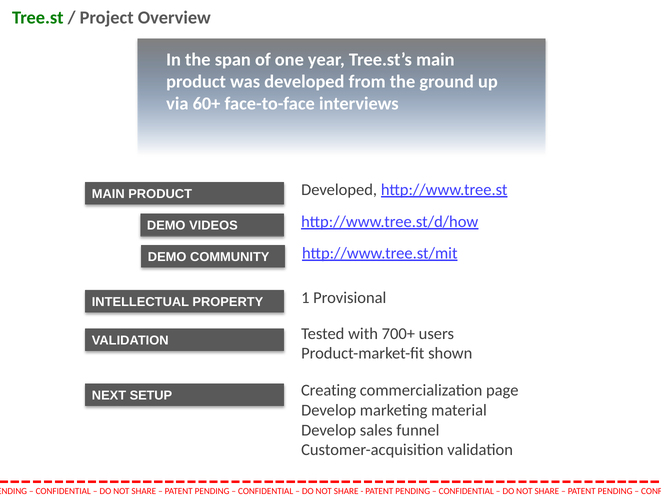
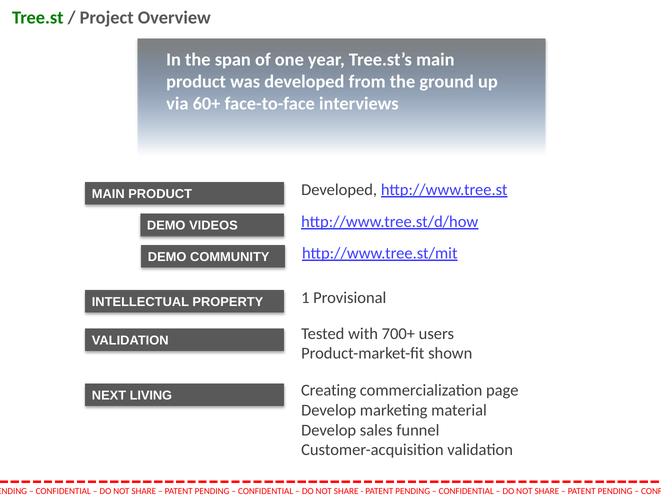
SETUP: SETUP -> LIVING
